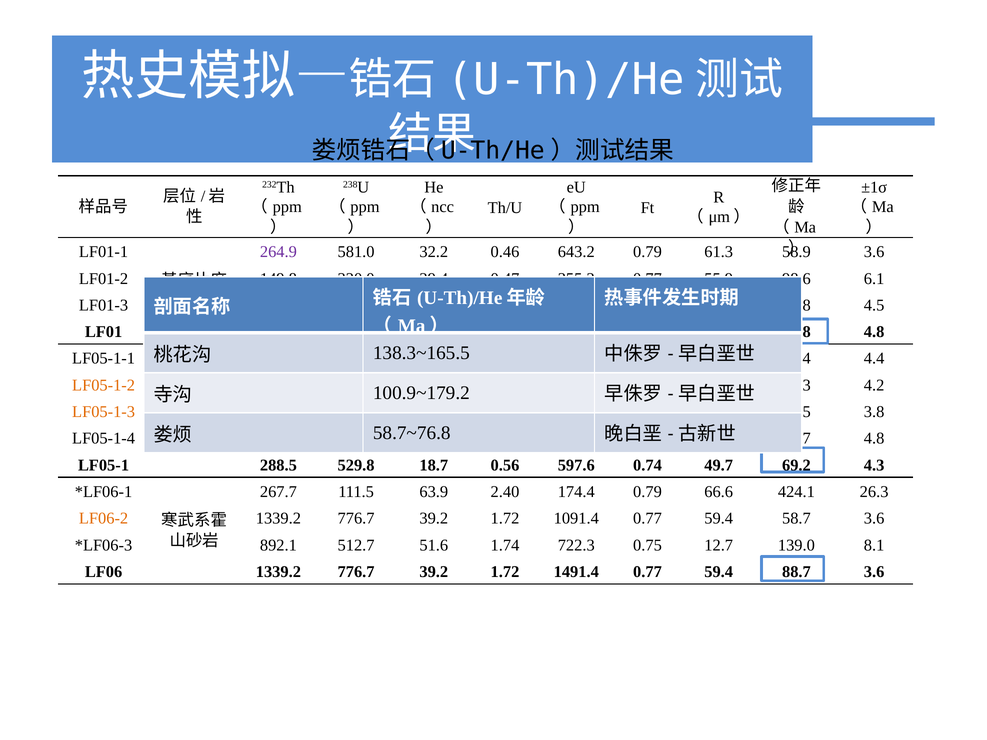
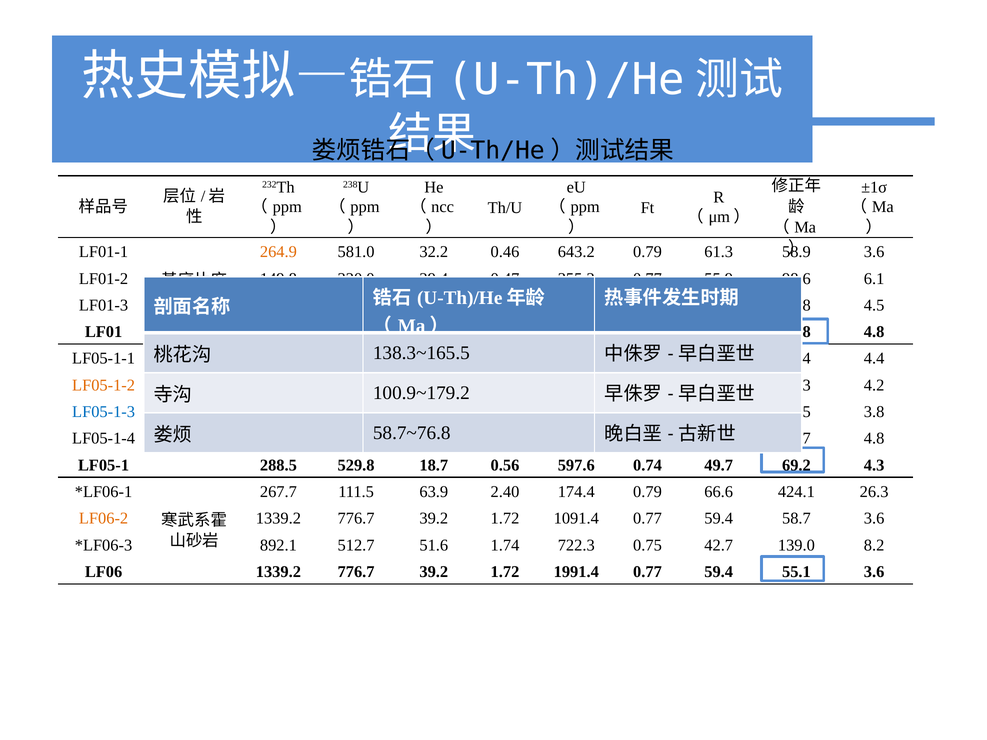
264.9 colour: purple -> orange
LF05-1-3 colour: orange -> blue
12.7: 12.7 -> 42.7
8.1: 8.1 -> 8.2
1491.4: 1491.4 -> 1991.4
88.7: 88.7 -> 55.1
